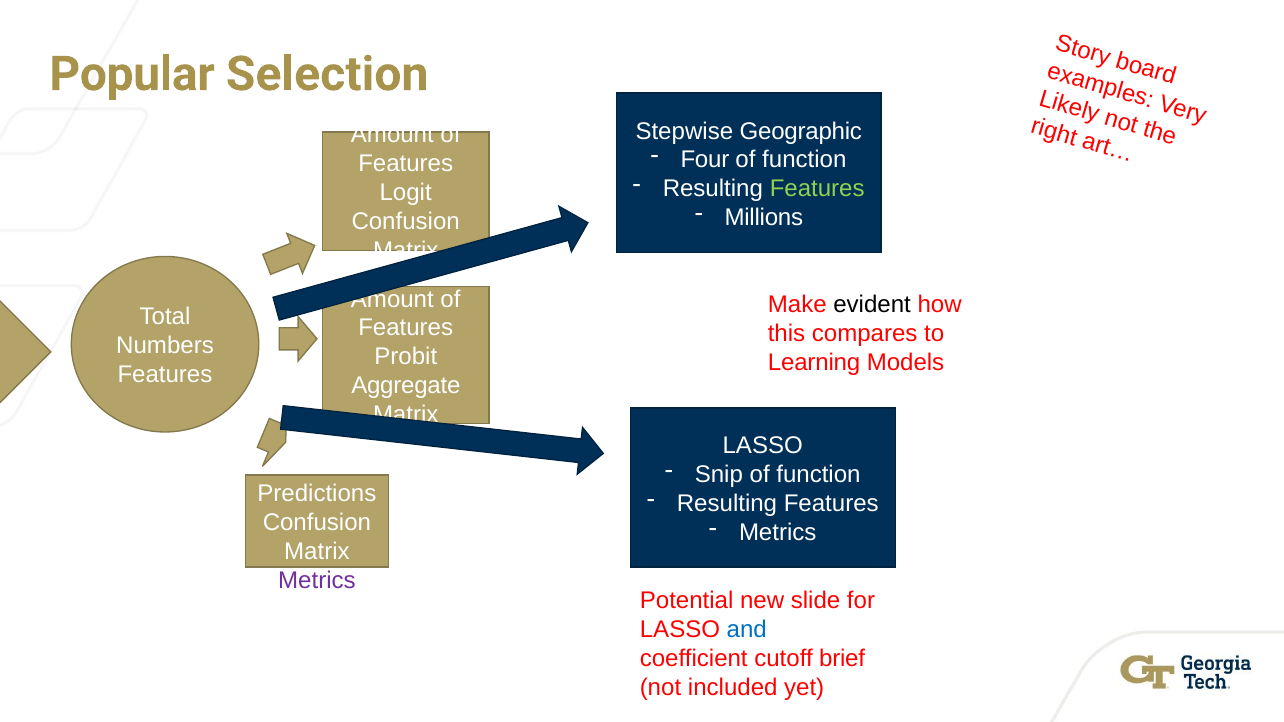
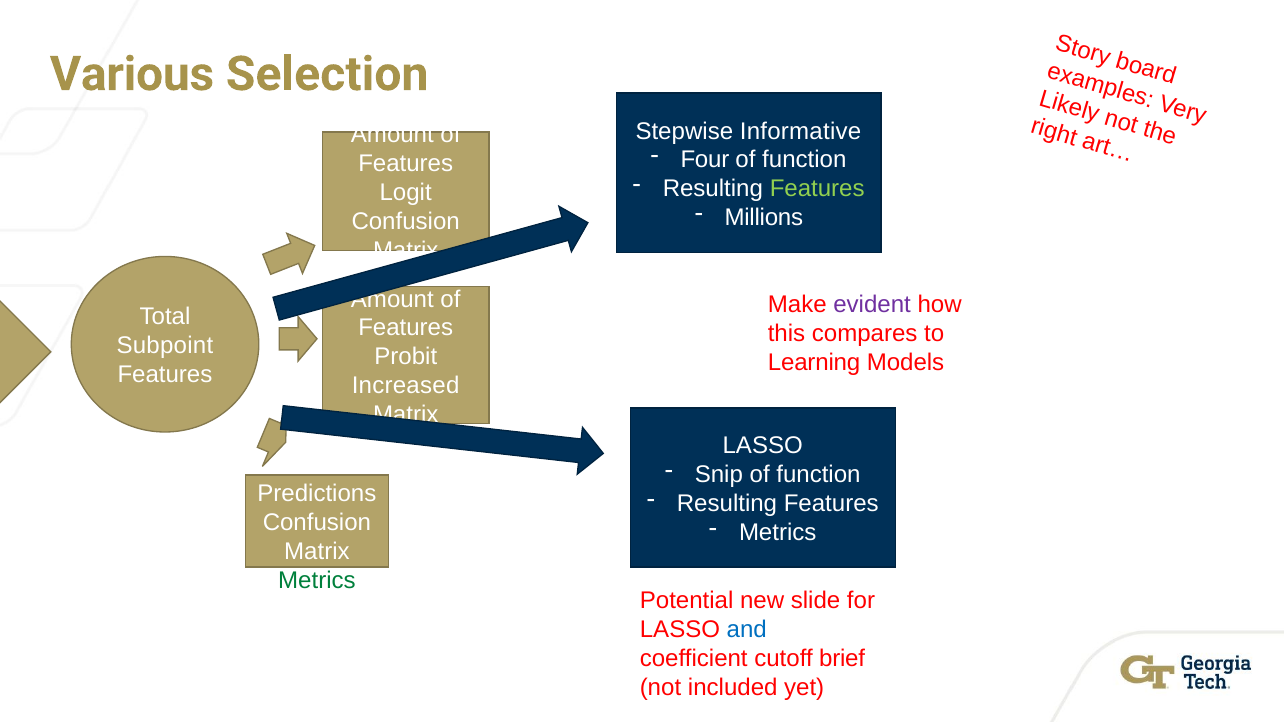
Popular: Popular -> Various
Geographic: Geographic -> Informative
evident colour: black -> purple
Numbers: Numbers -> Subpoint
Aggregate: Aggregate -> Increased
Metrics at (317, 581) colour: purple -> green
